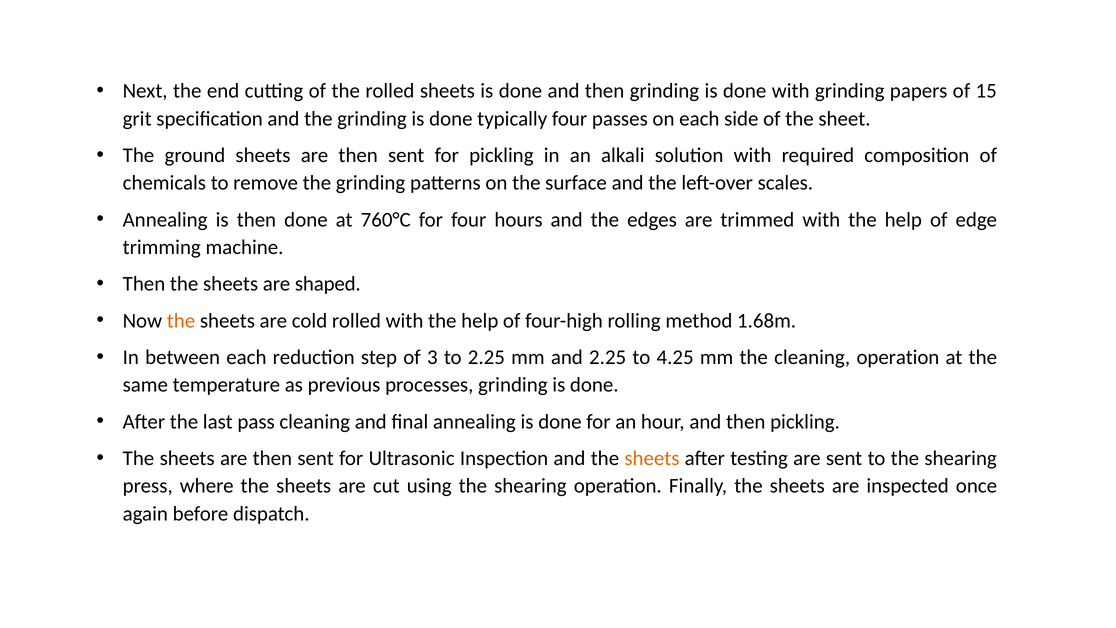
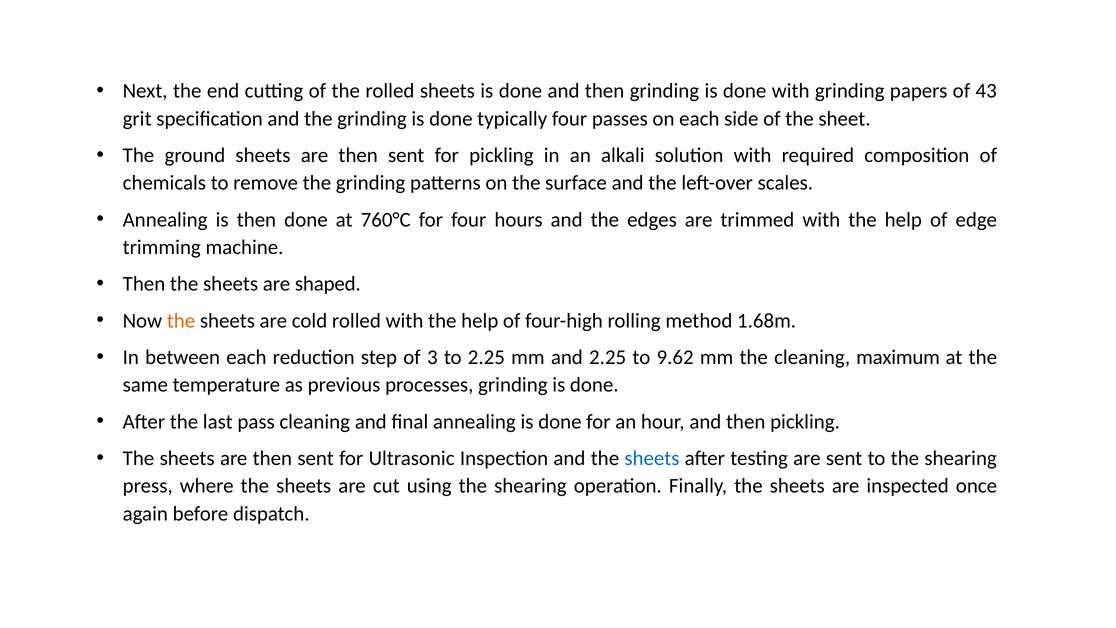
15: 15 -> 43
4.25: 4.25 -> 9.62
cleaning operation: operation -> maximum
sheets at (652, 458) colour: orange -> blue
